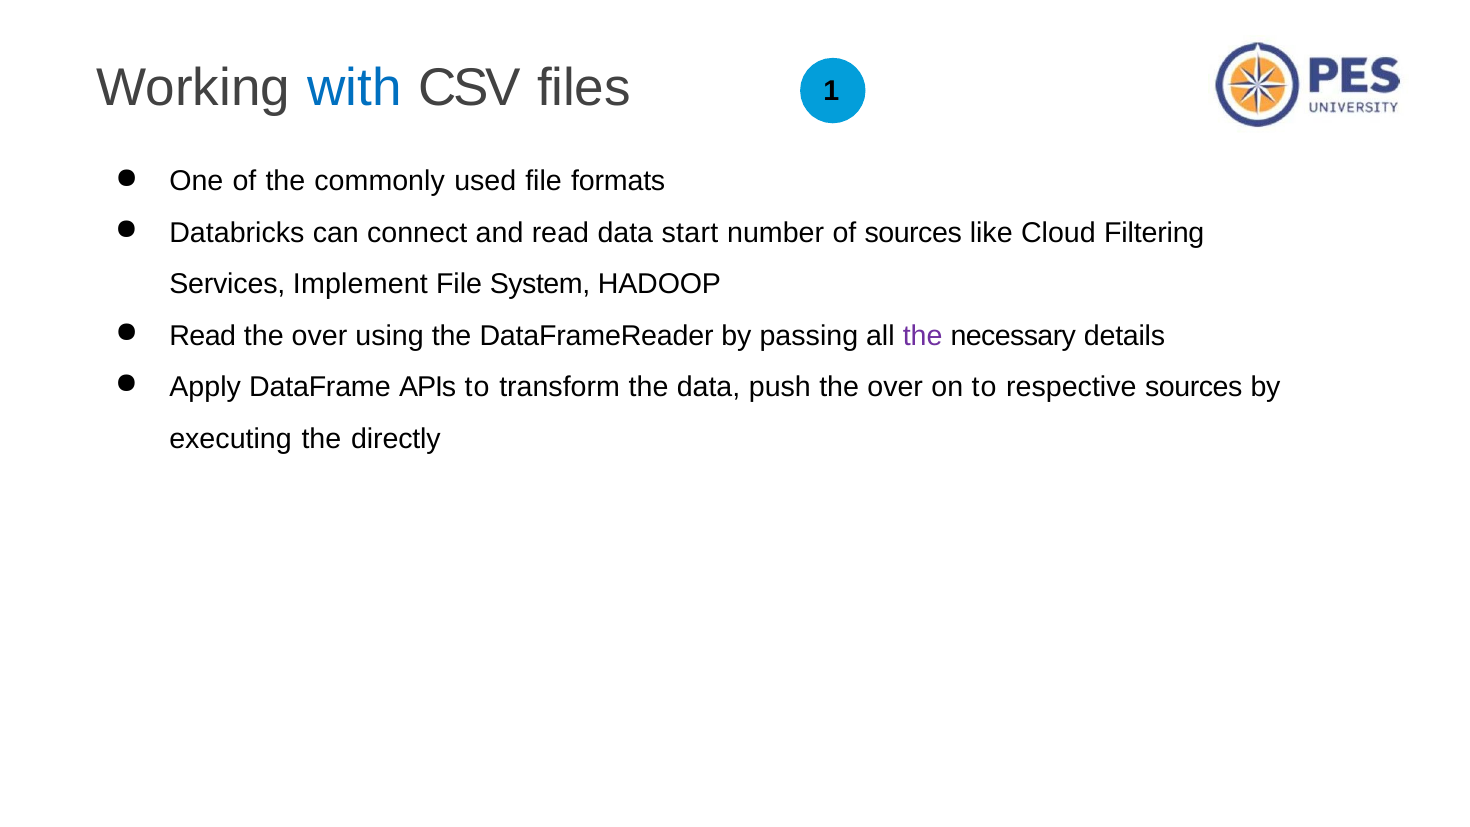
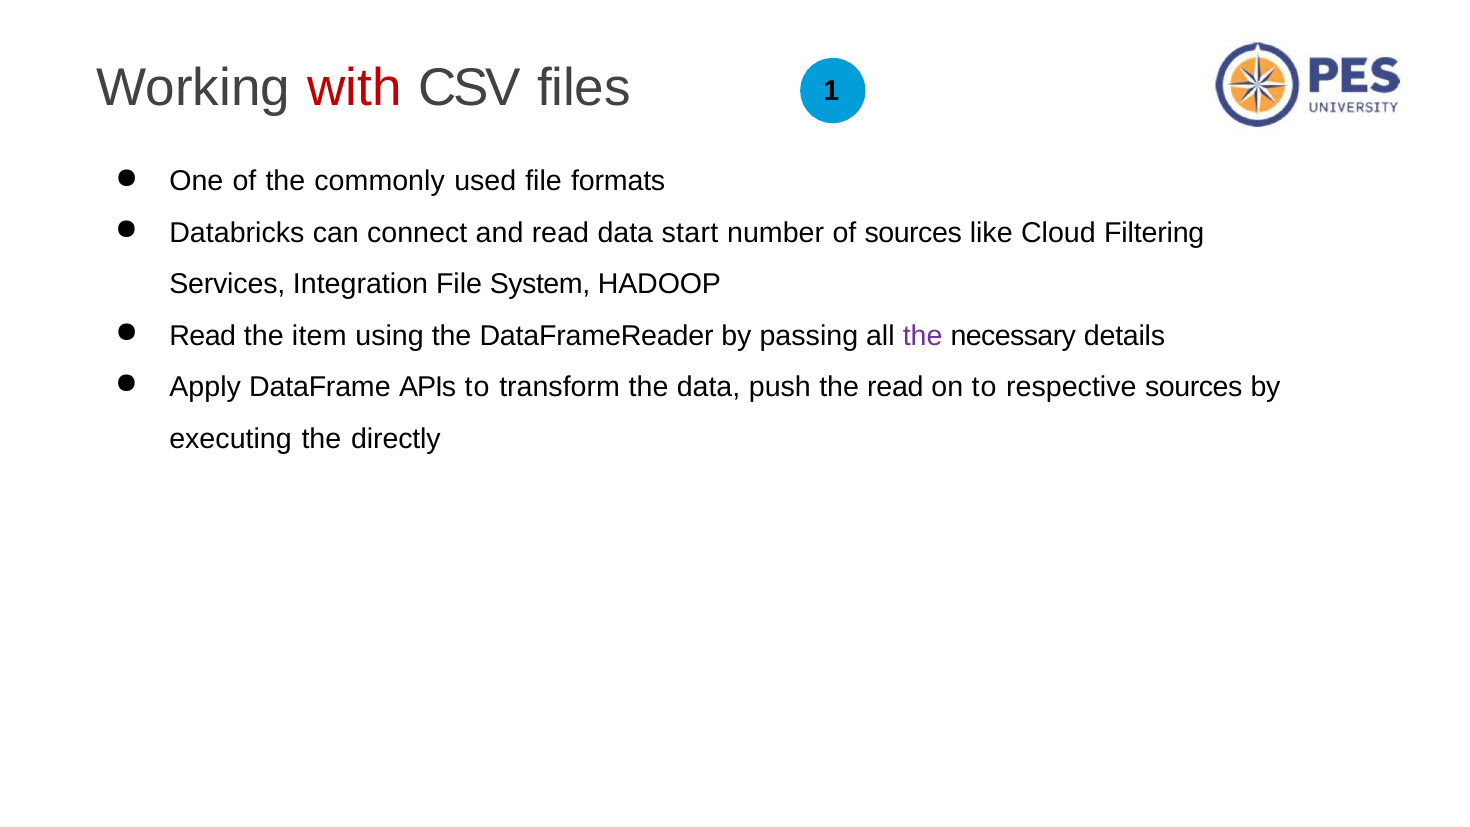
with colour: blue -> red
Implement: Implement -> Integration
Read the over: over -> item
push the over: over -> read
